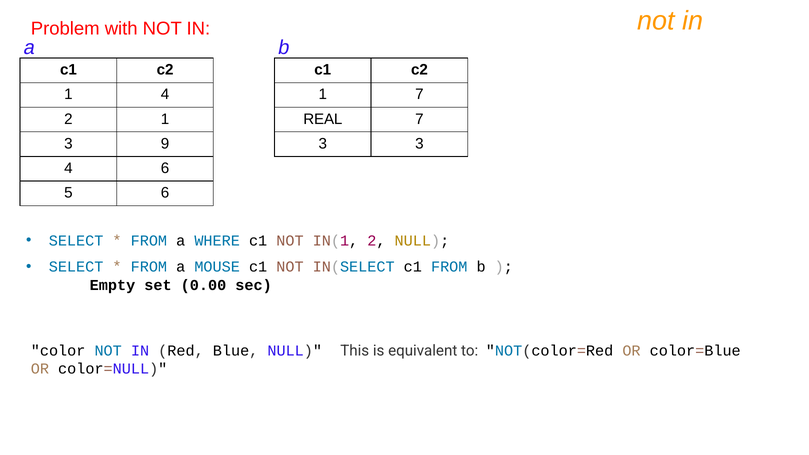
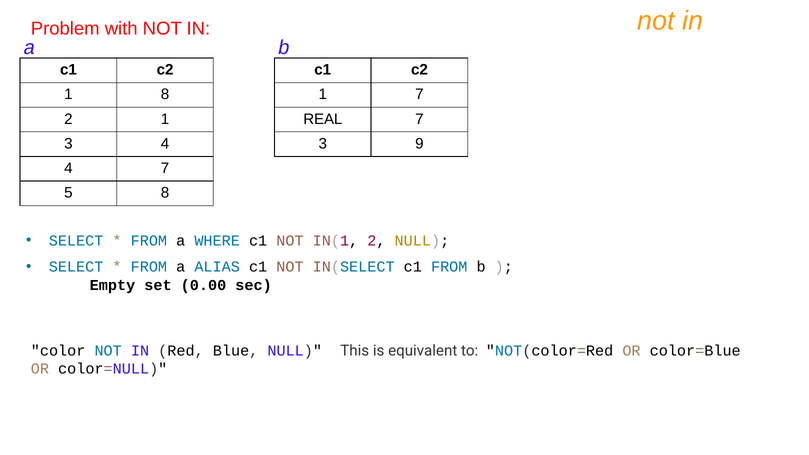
1 4: 4 -> 8
3 9: 9 -> 4
3 3: 3 -> 9
4 6: 6 -> 7
5 6: 6 -> 8
MOUSE: MOUSE -> ALIAS
